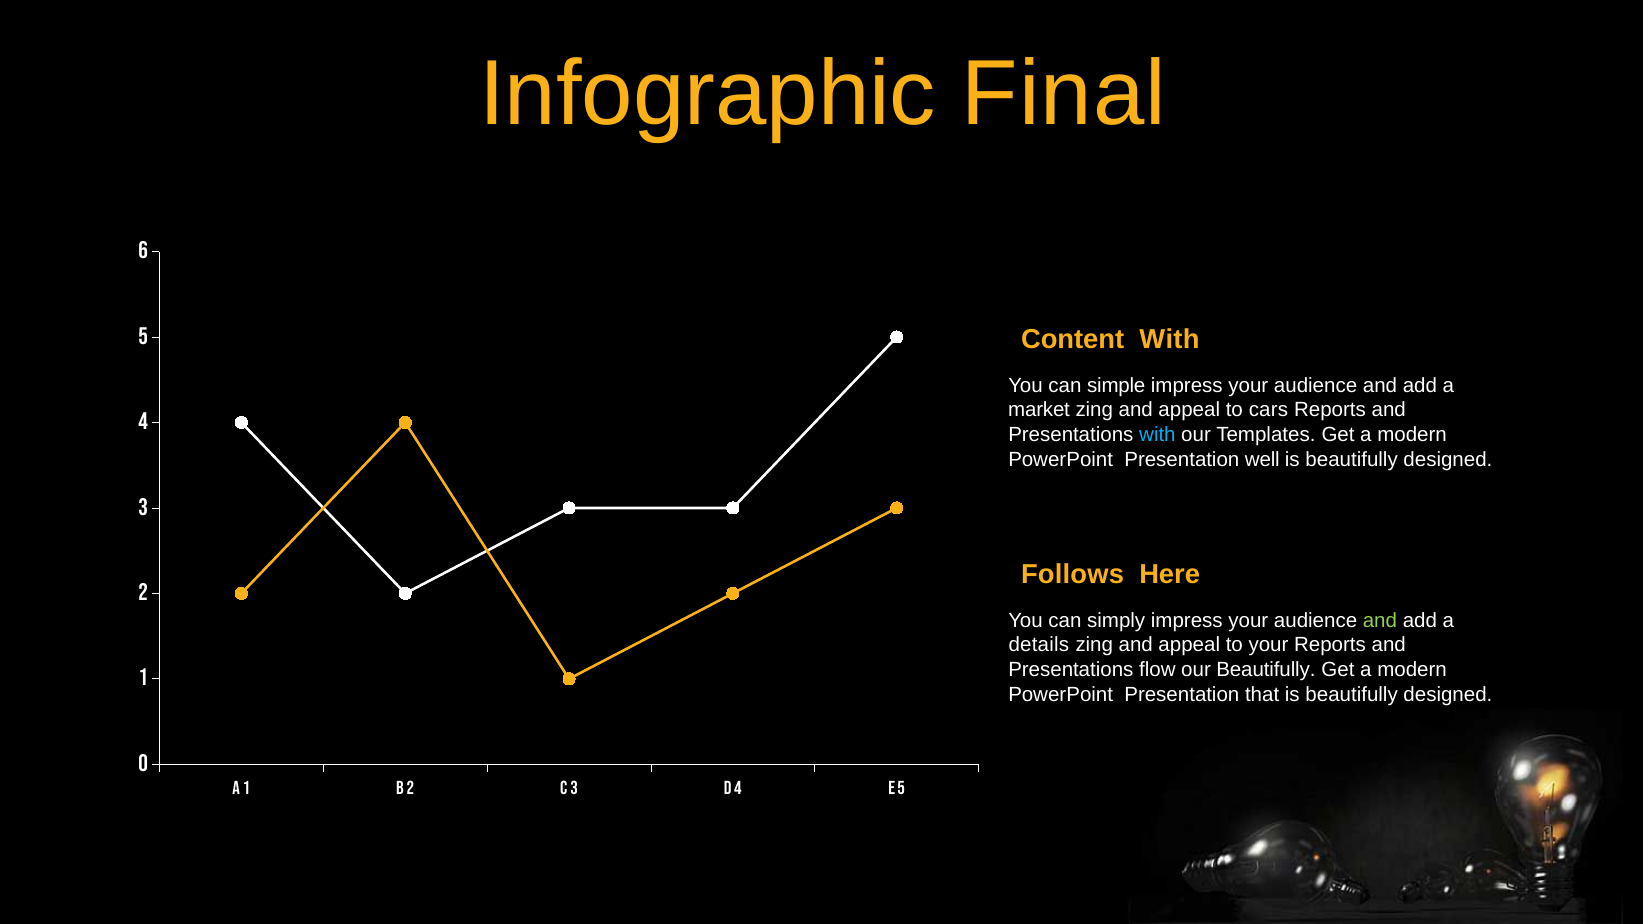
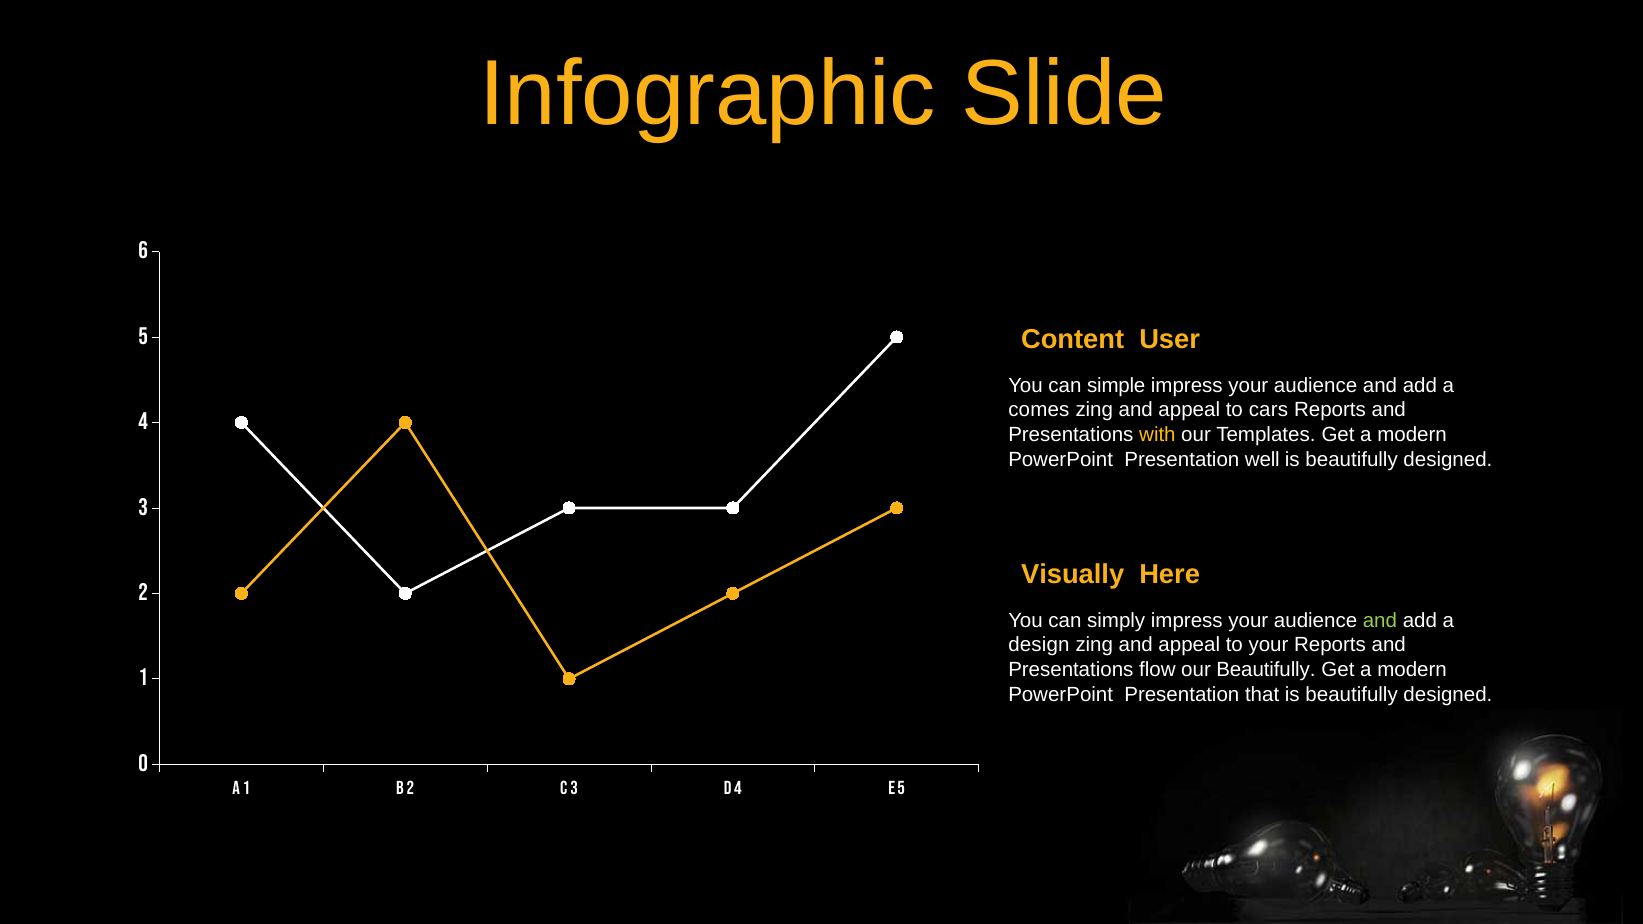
Final: Final -> Slide
Content With: With -> User
market: market -> comes
with at (1157, 435) colour: light blue -> yellow
Follows: Follows -> Visually
details: details -> design
